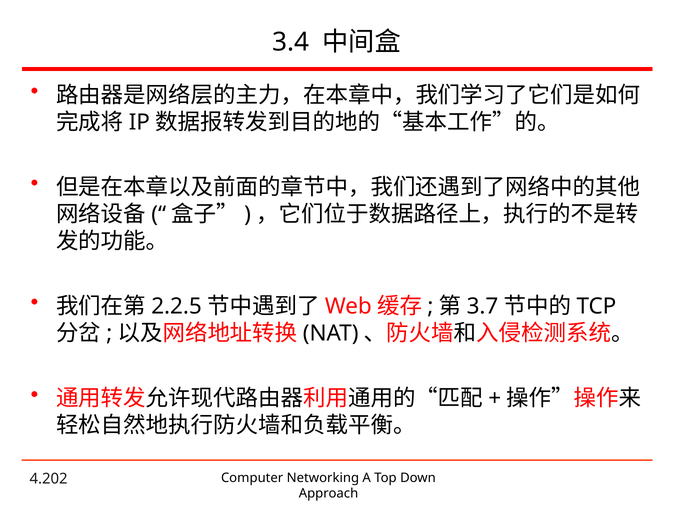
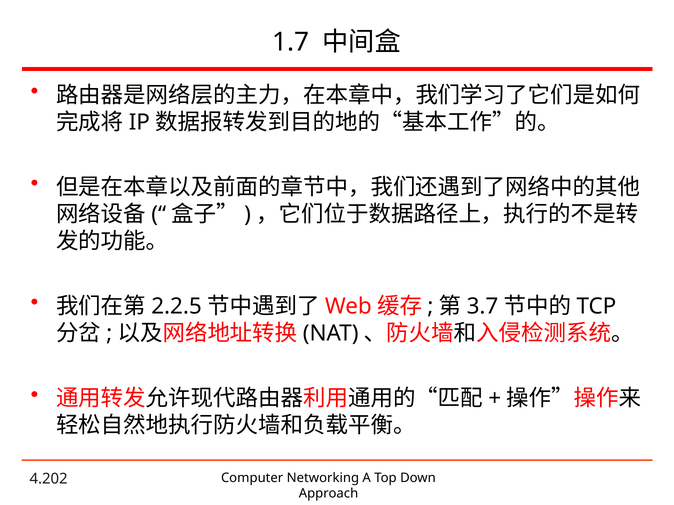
3.4: 3.4 -> 1.7
